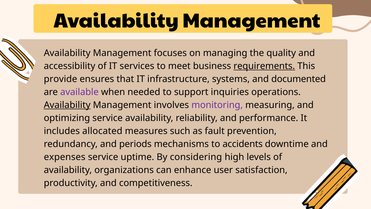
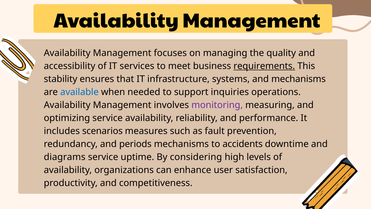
provide: provide -> stability
and documented: documented -> mechanisms
available colour: purple -> blue
Availability at (67, 105) underline: present -> none
allocated: allocated -> scenarios
expenses: expenses -> diagrams
